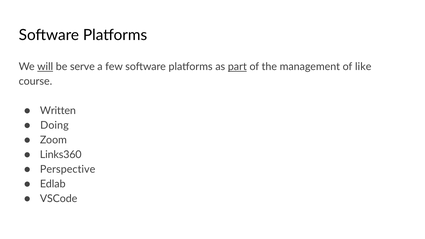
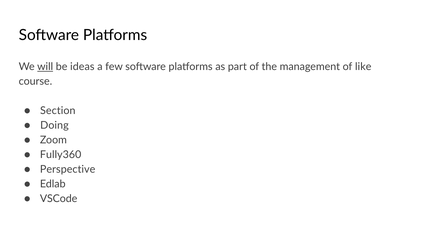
serve: serve -> ideas
part underline: present -> none
Written: Written -> Section
Links360: Links360 -> Fully360
